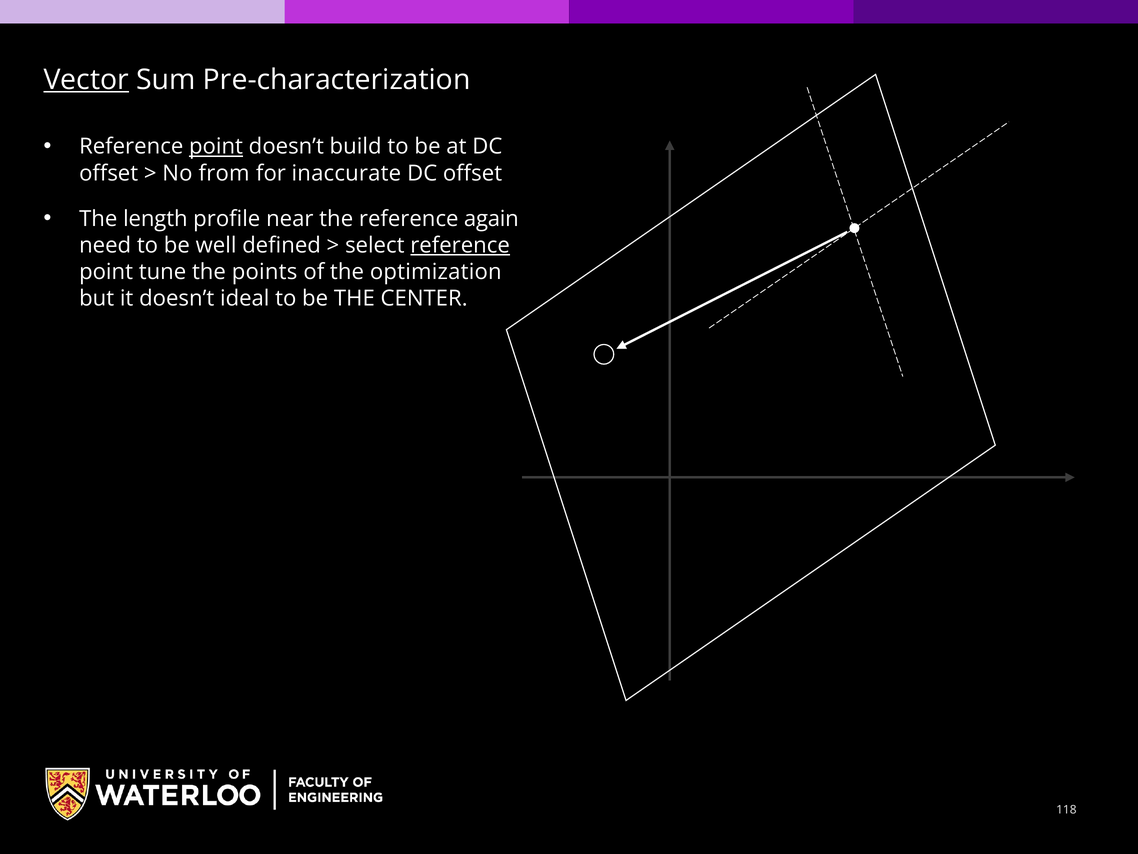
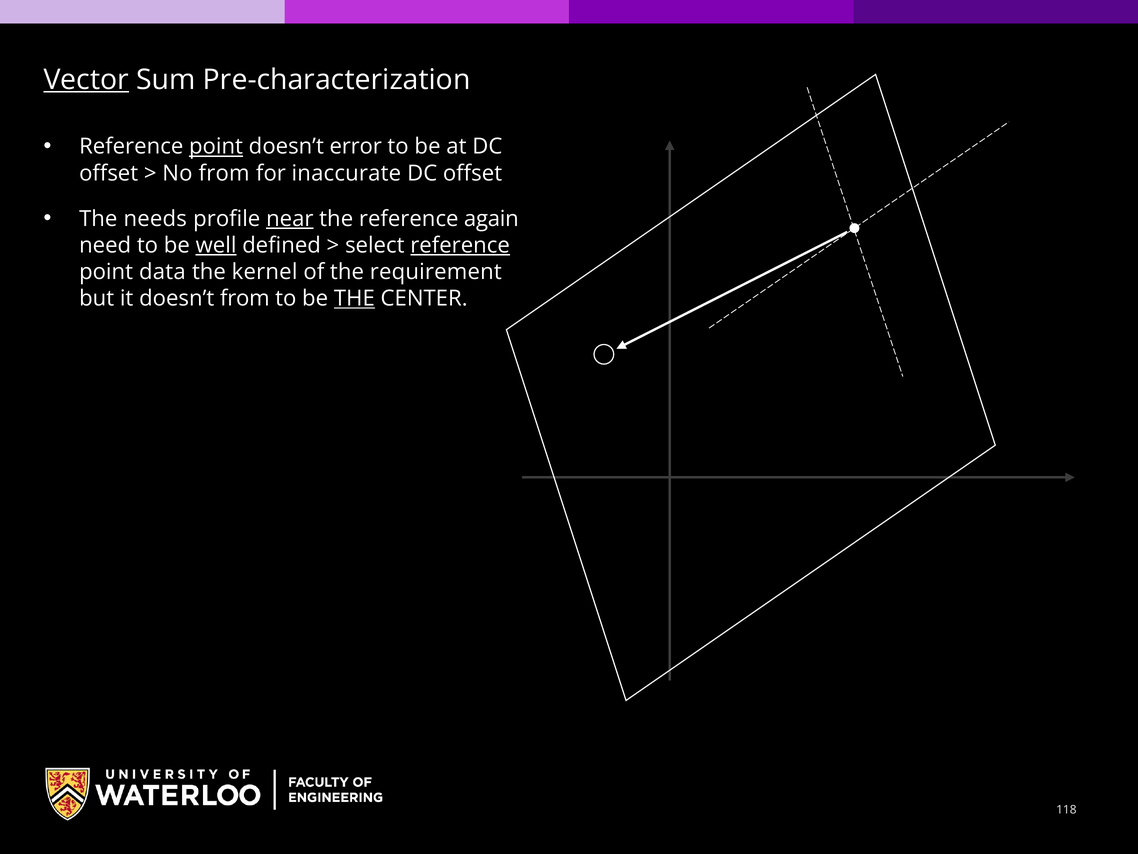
build: build -> error
length: length -> needs
near underline: none -> present
well underline: none -> present
tune: tune -> data
points: points -> kernel
optimization: optimization -> requirement
doesn’t ideal: ideal -> from
THE at (354, 298) underline: none -> present
